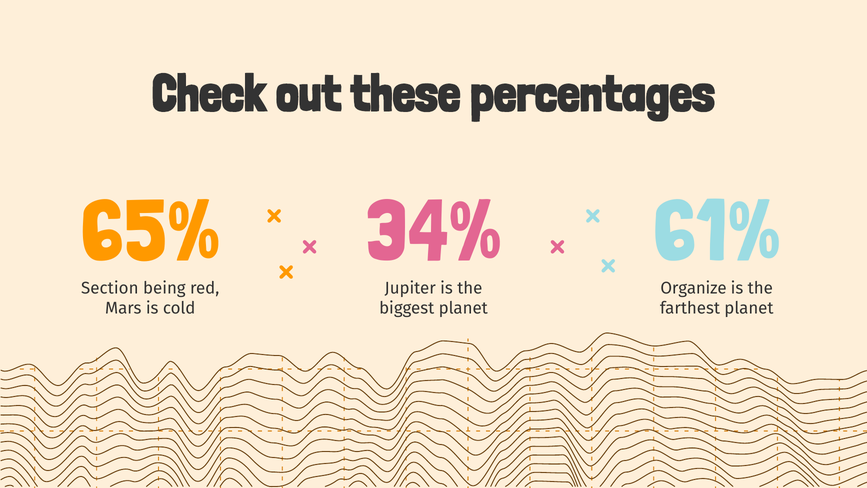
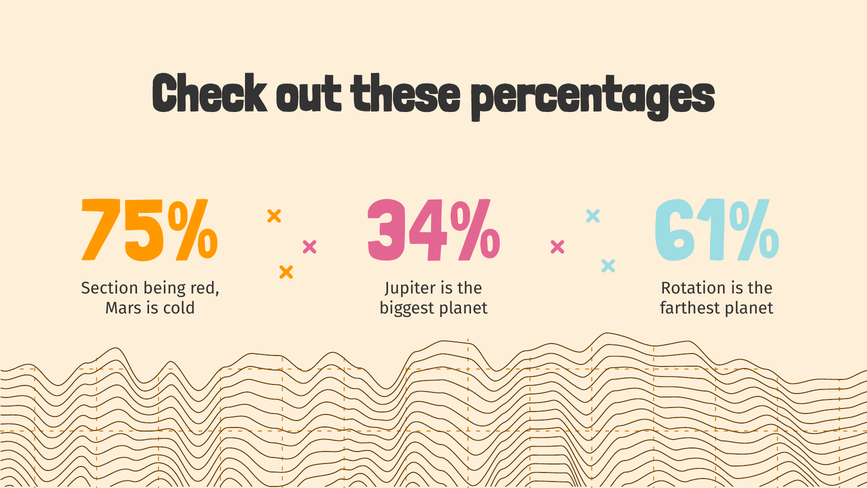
65%: 65% -> 75%
Organize: Organize -> Rotation
